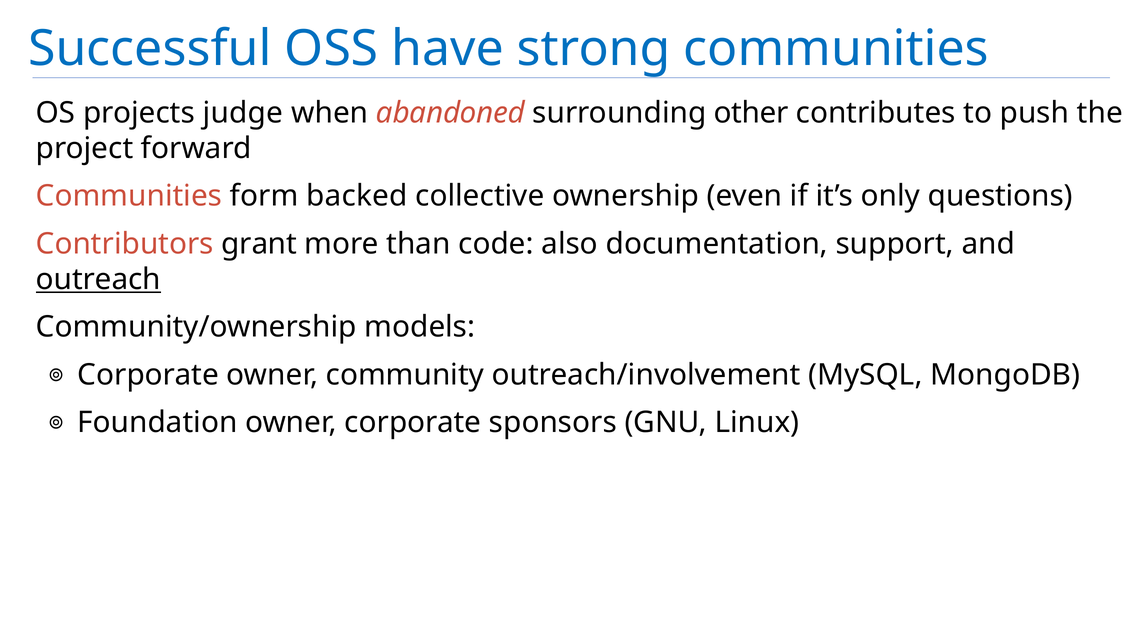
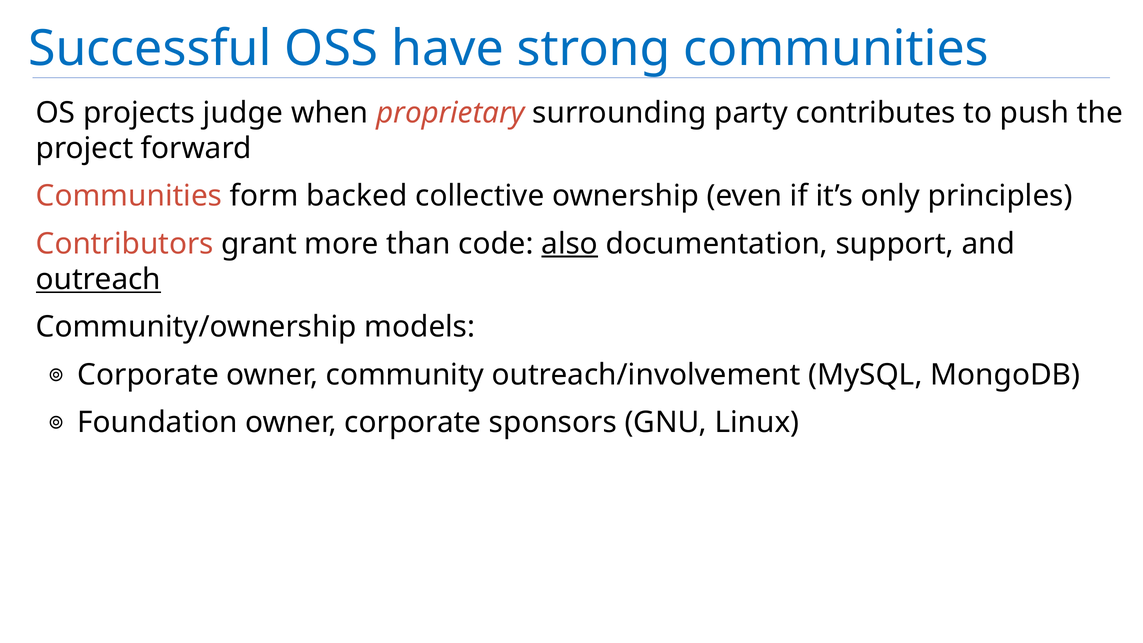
abandoned: abandoned -> proprietary
other: other -> party
questions: questions -> principles
also underline: none -> present
